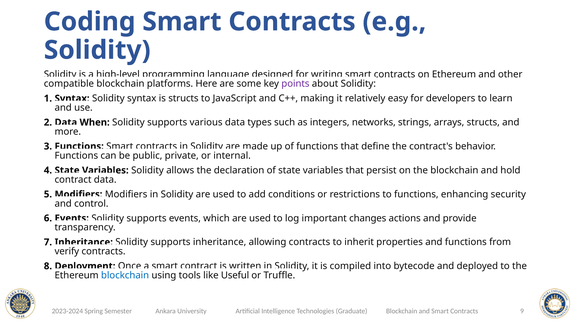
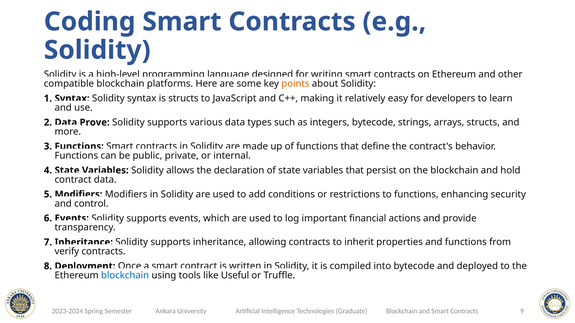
points colour: purple -> orange
When: When -> Prove
integers networks: networks -> bytecode
changes: changes -> financial
